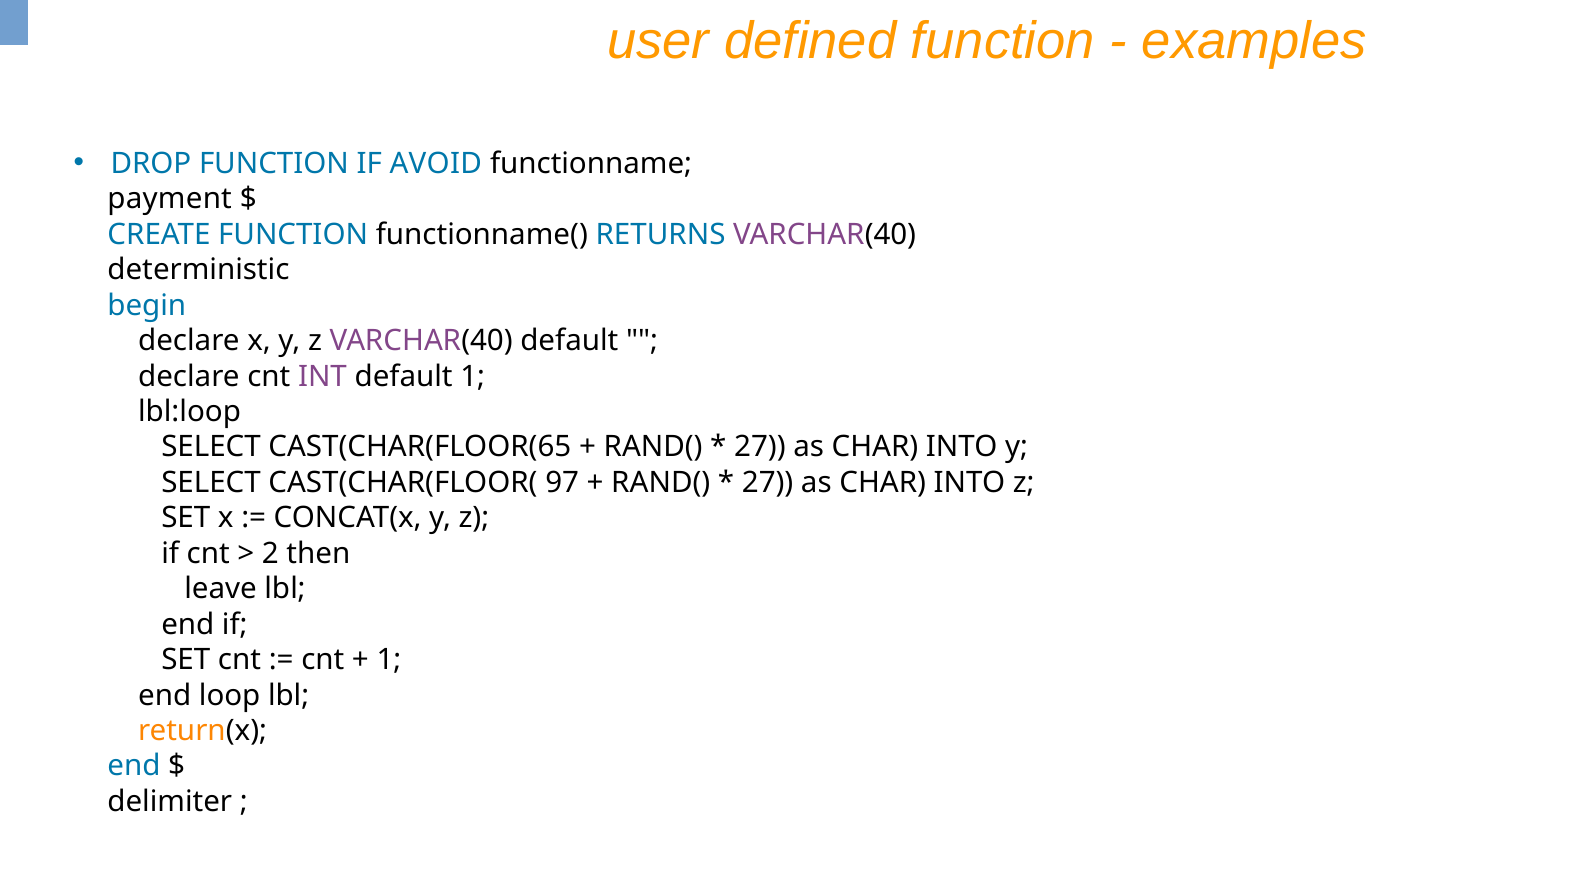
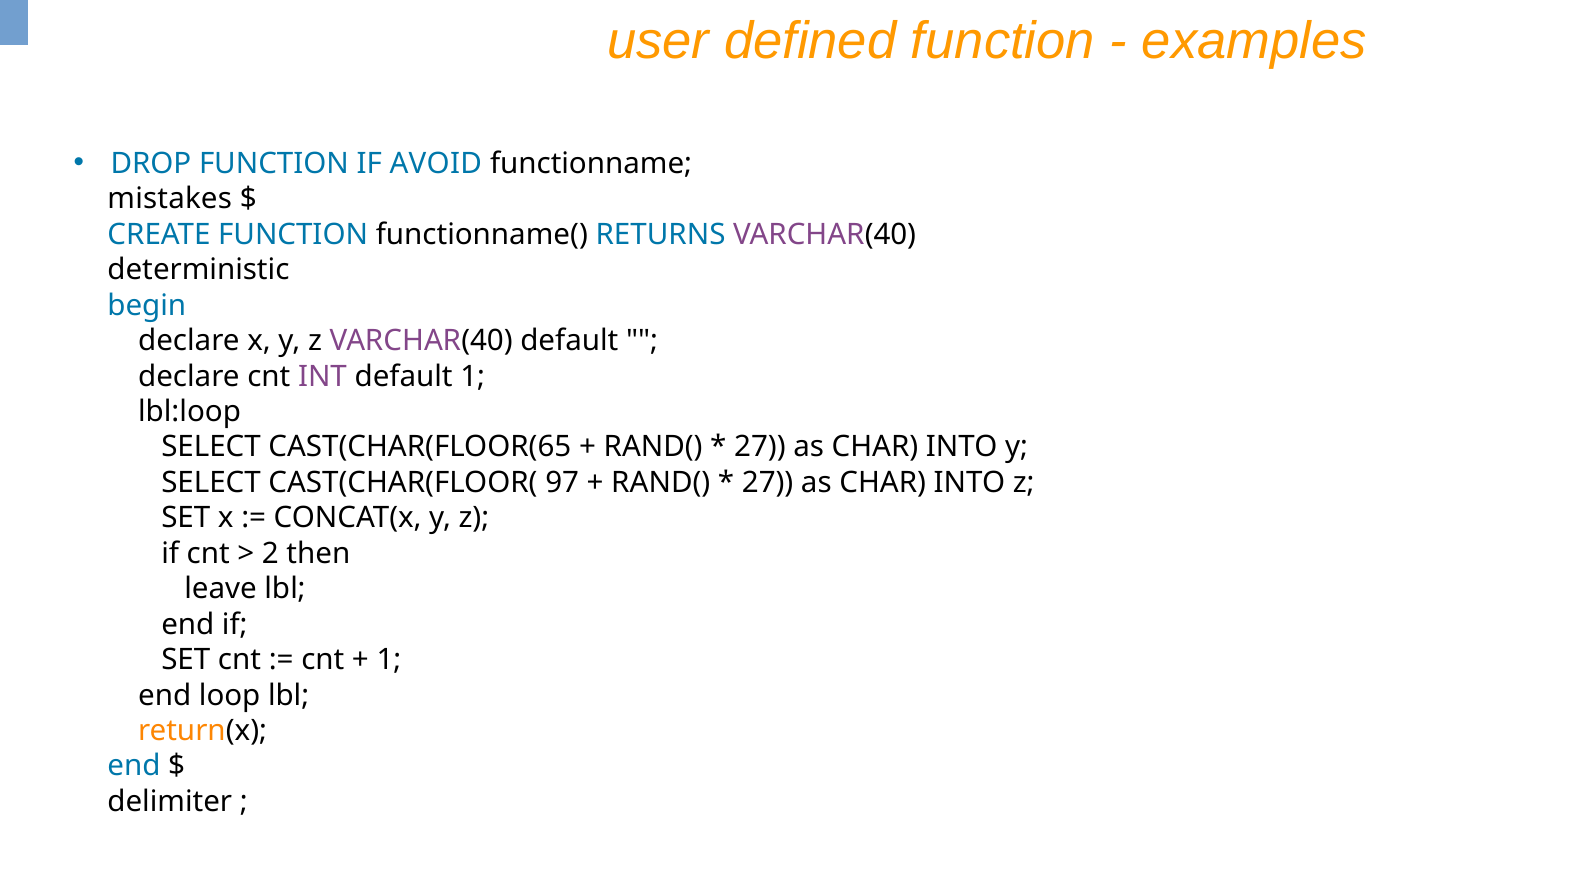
payment: payment -> mistakes
